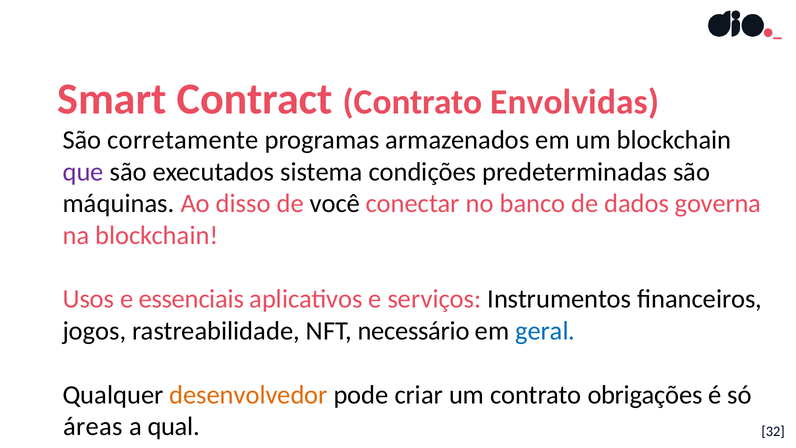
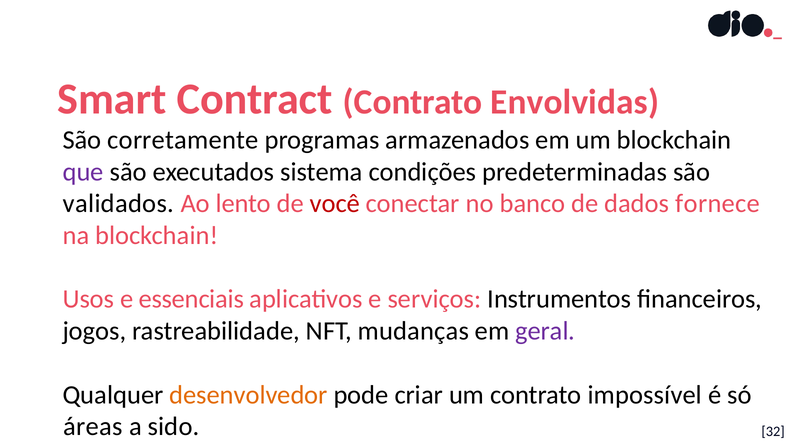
máquinas: máquinas -> validados
disso: disso -> lento
você colour: black -> red
governa: governa -> fornece
necessário: necessário -> mudanças
geral colour: blue -> purple
obrigações: obrigações -> impossível
qual: qual -> sido
